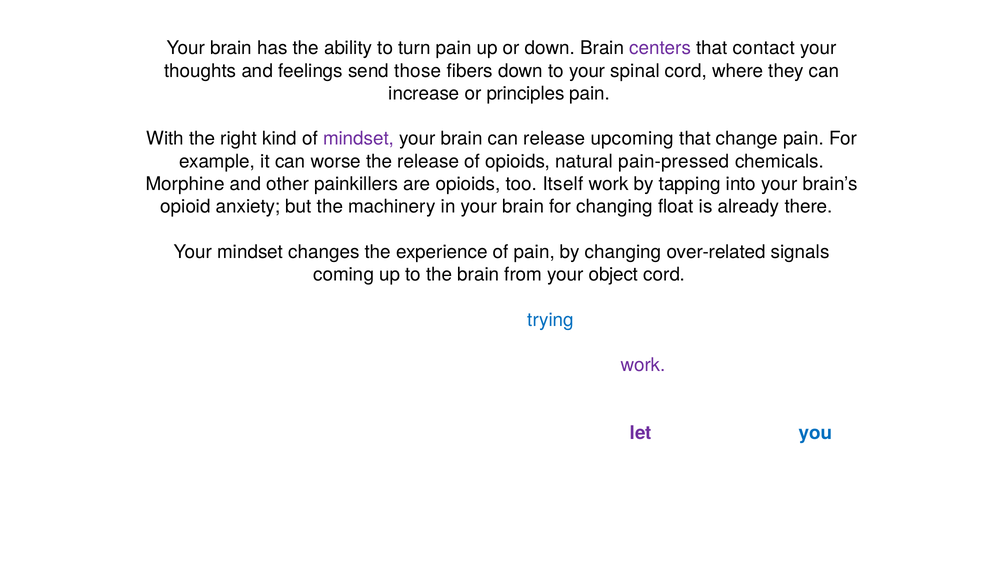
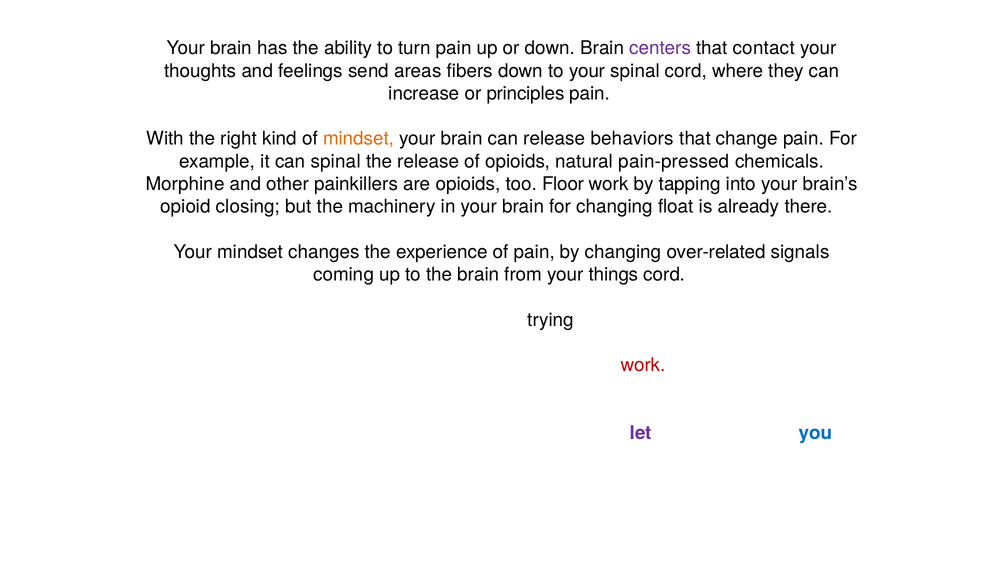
those: those -> areas
mindset at (359, 139) colour: purple -> orange
upcoming: upcoming -> behaviors
can worse: worse -> spinal
Itself: Itself -> Floor
anxiety: anxiety -> closing
object: object -> things
trying colour: blue -> black
work at (643, 365) colour: purple -> red
